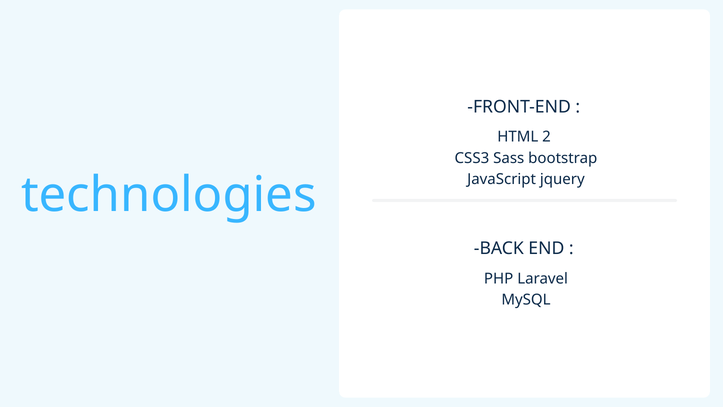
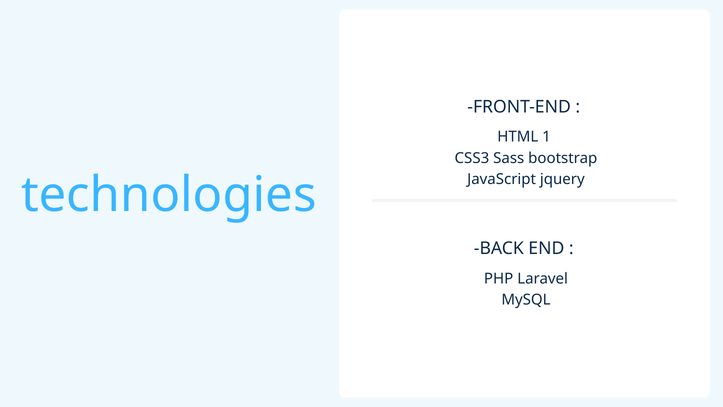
2: 2 -> 1
